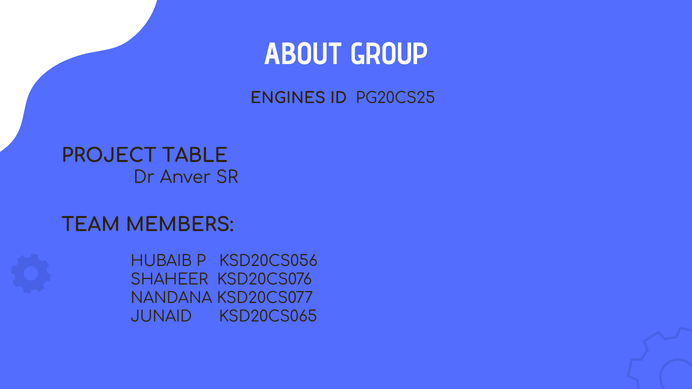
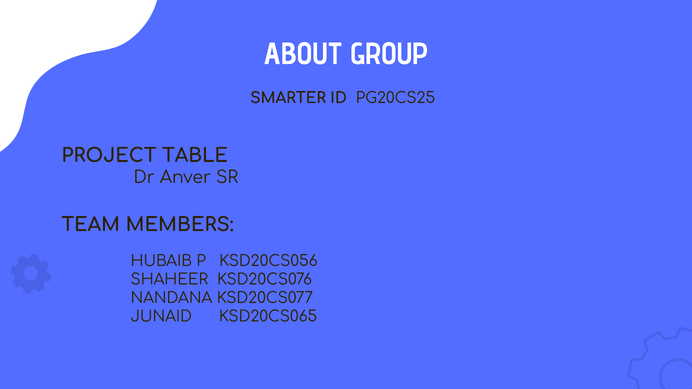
ENGINES: ENGINES -> SMARTER
